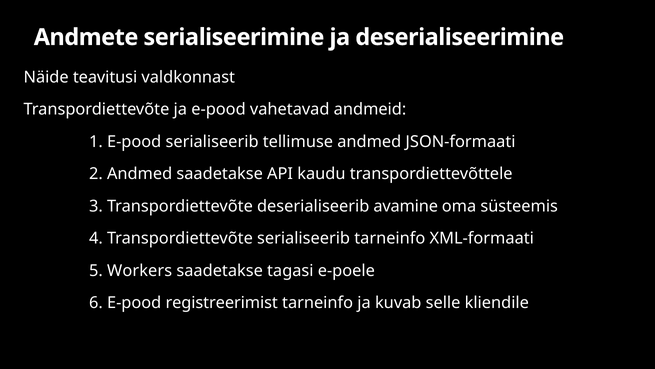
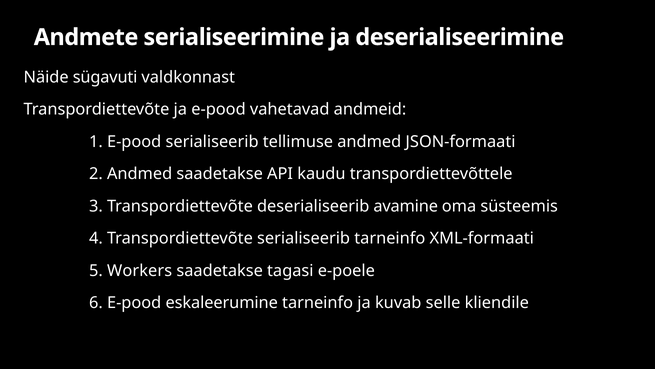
teavitusi: teavitusi -> sügavuti
registreerimist: registreerimist -> eskaleerumine
